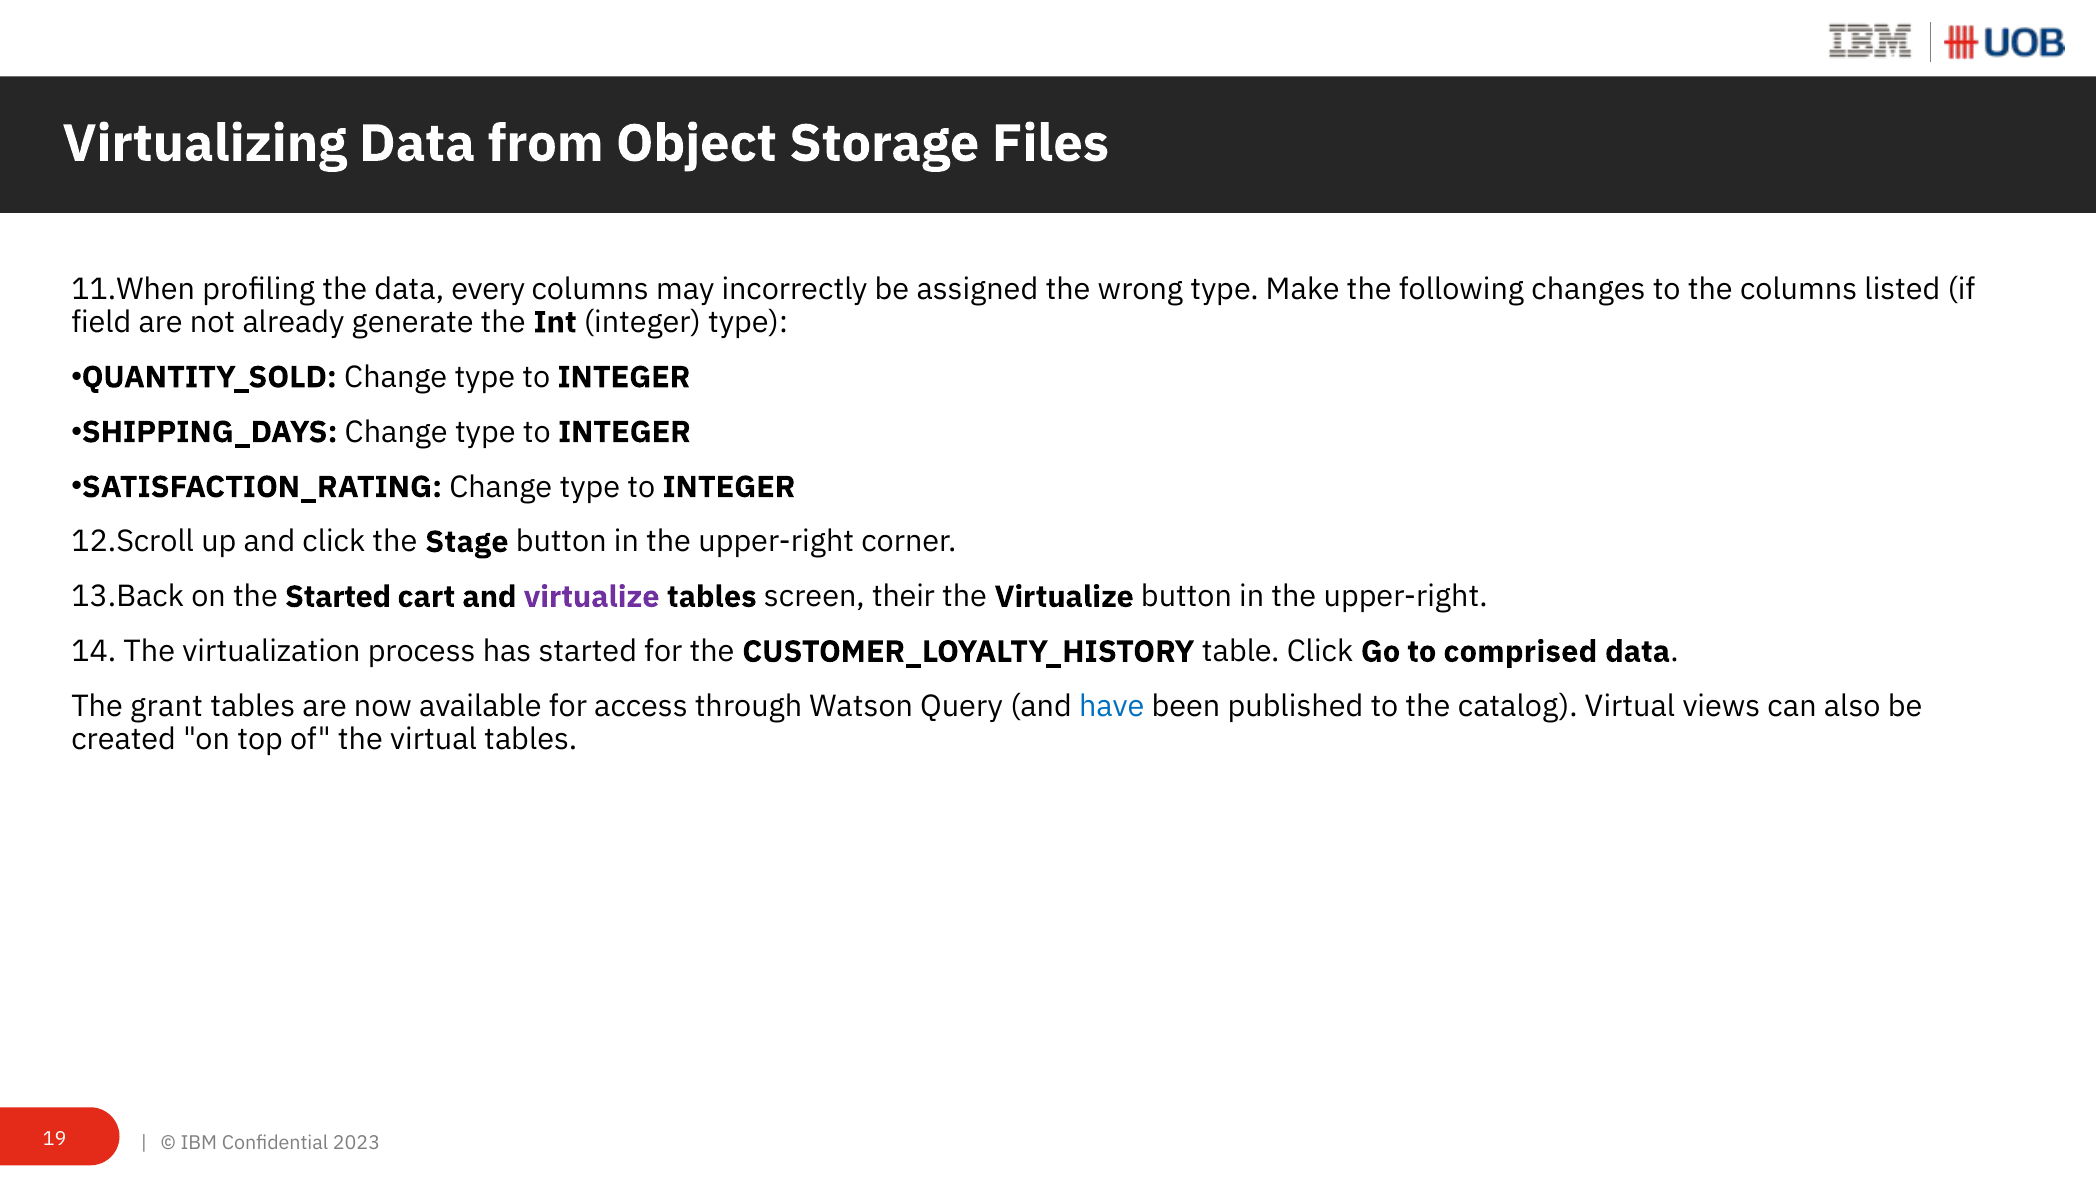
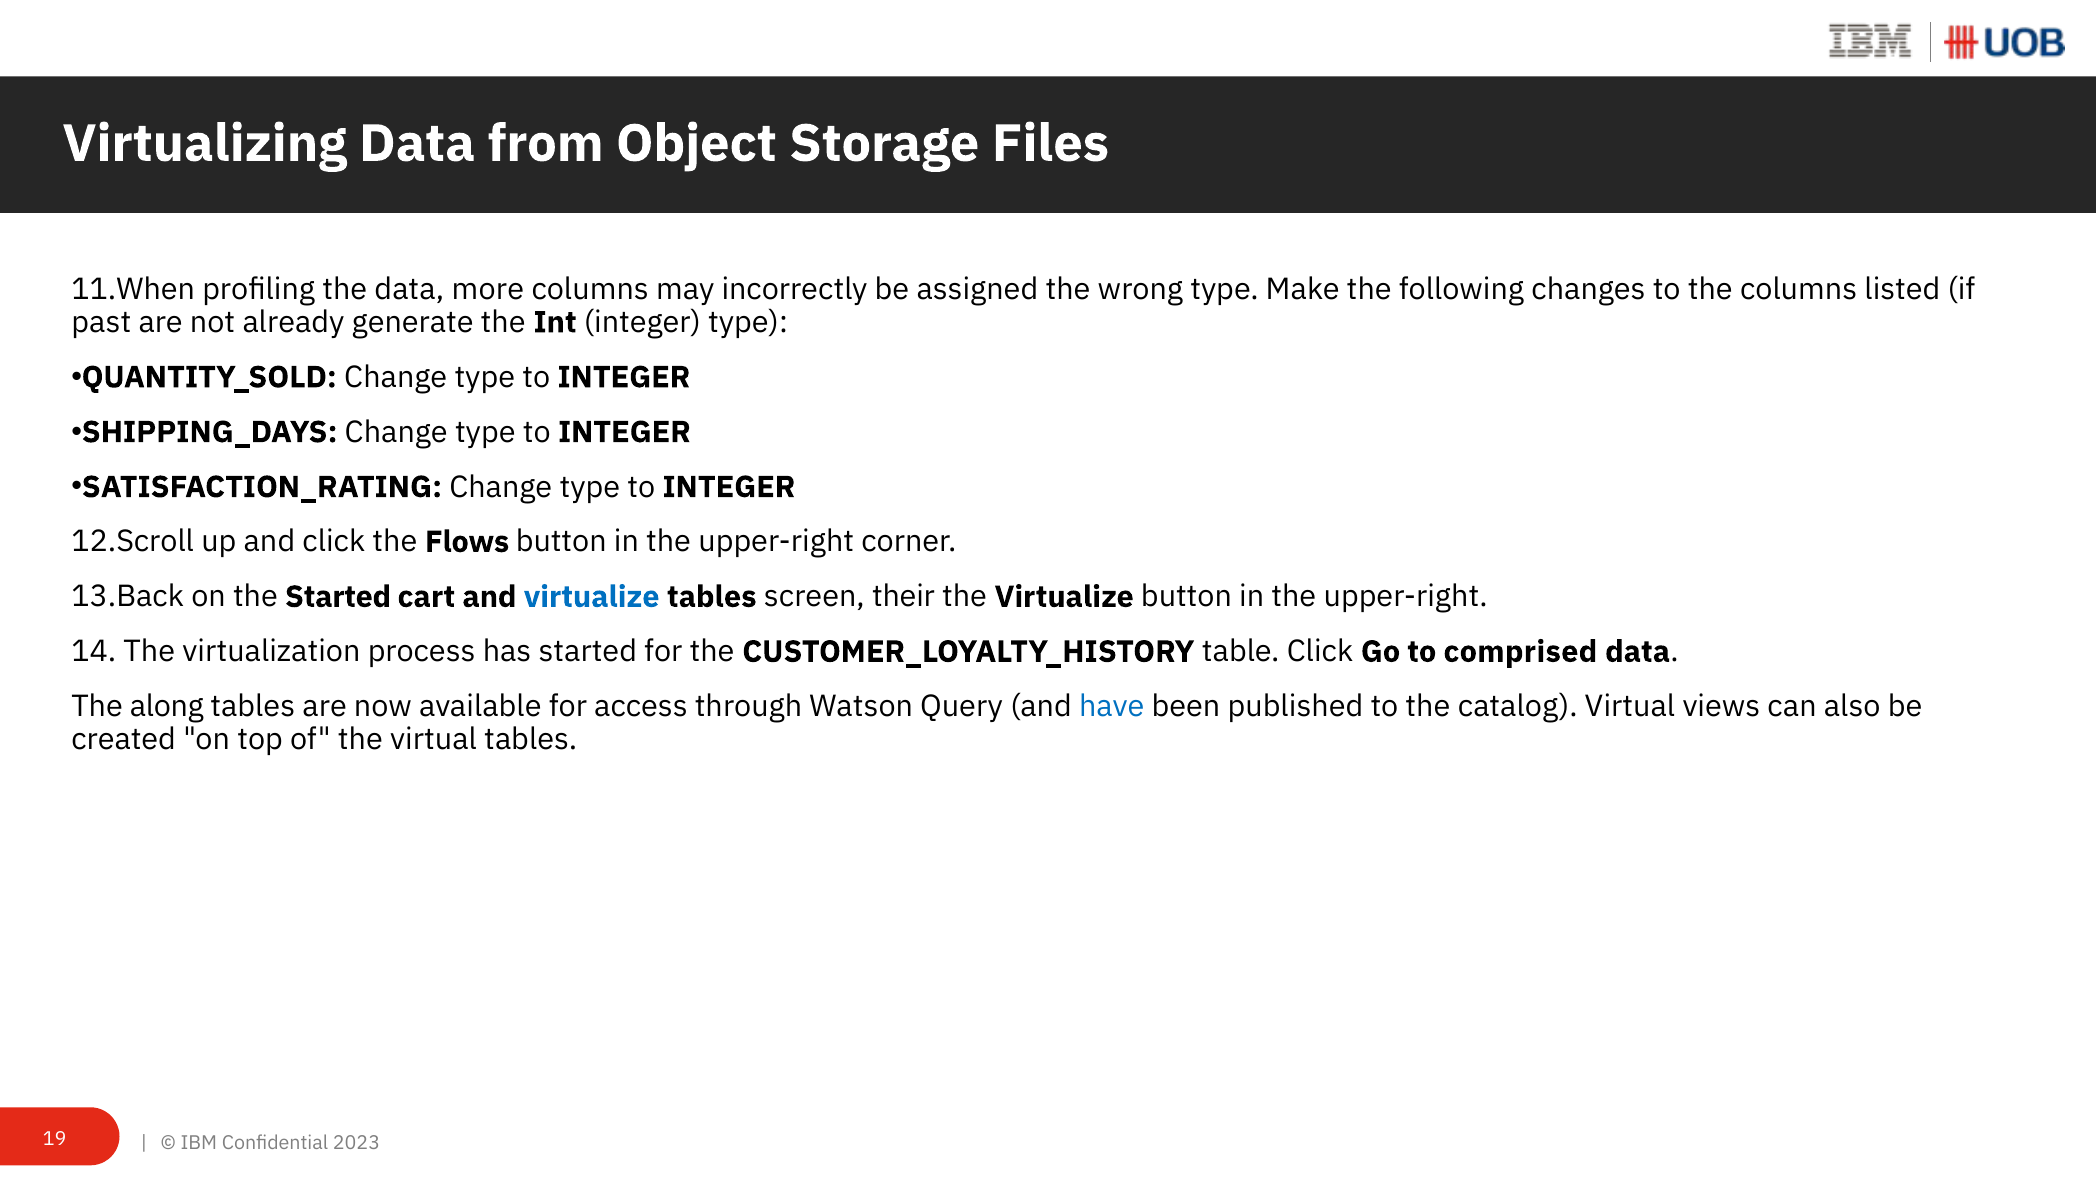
every: every -> more
field: field -> past
Stage: Stage -> Flows
virtualize at (592, 597) colour: purple -> blue
grant: grant -> along
